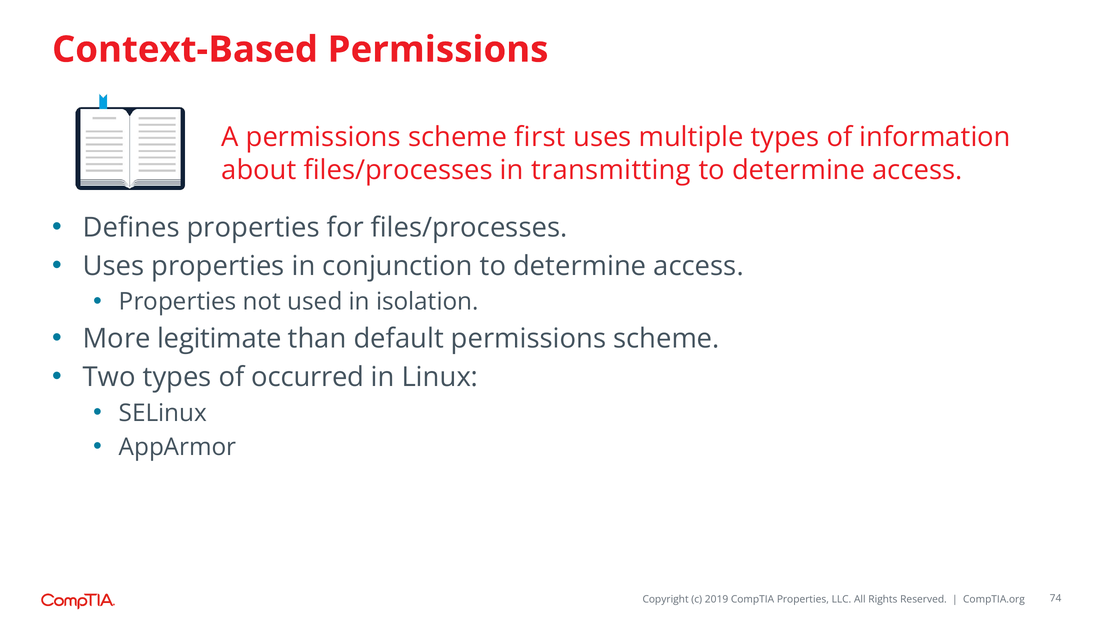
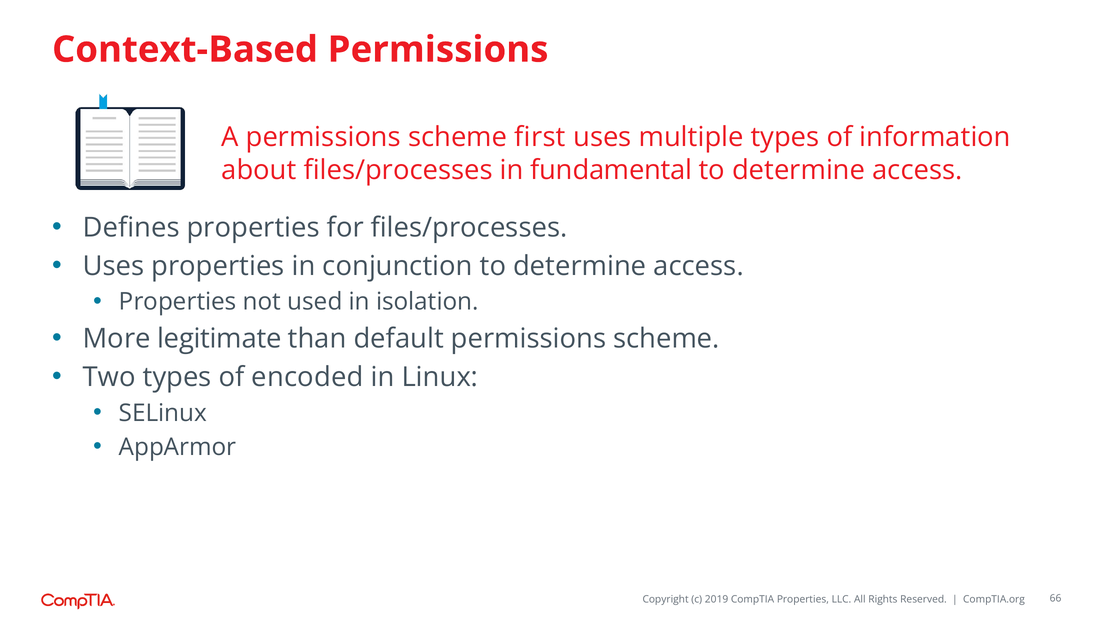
transmitting: transmitting -> fundamental
occurred: occurred -> encoded
74: 74 -> 66
